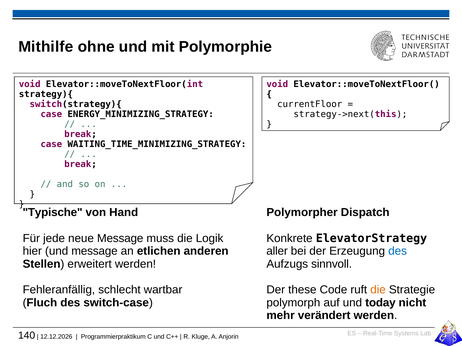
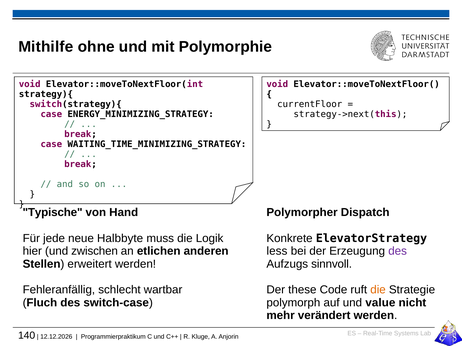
neue Message: Message -> Halbbyte
und message: message -> zwischen
aller: aller -> less
des at (398, 251) colour: blue -> purple
today: today -> value
